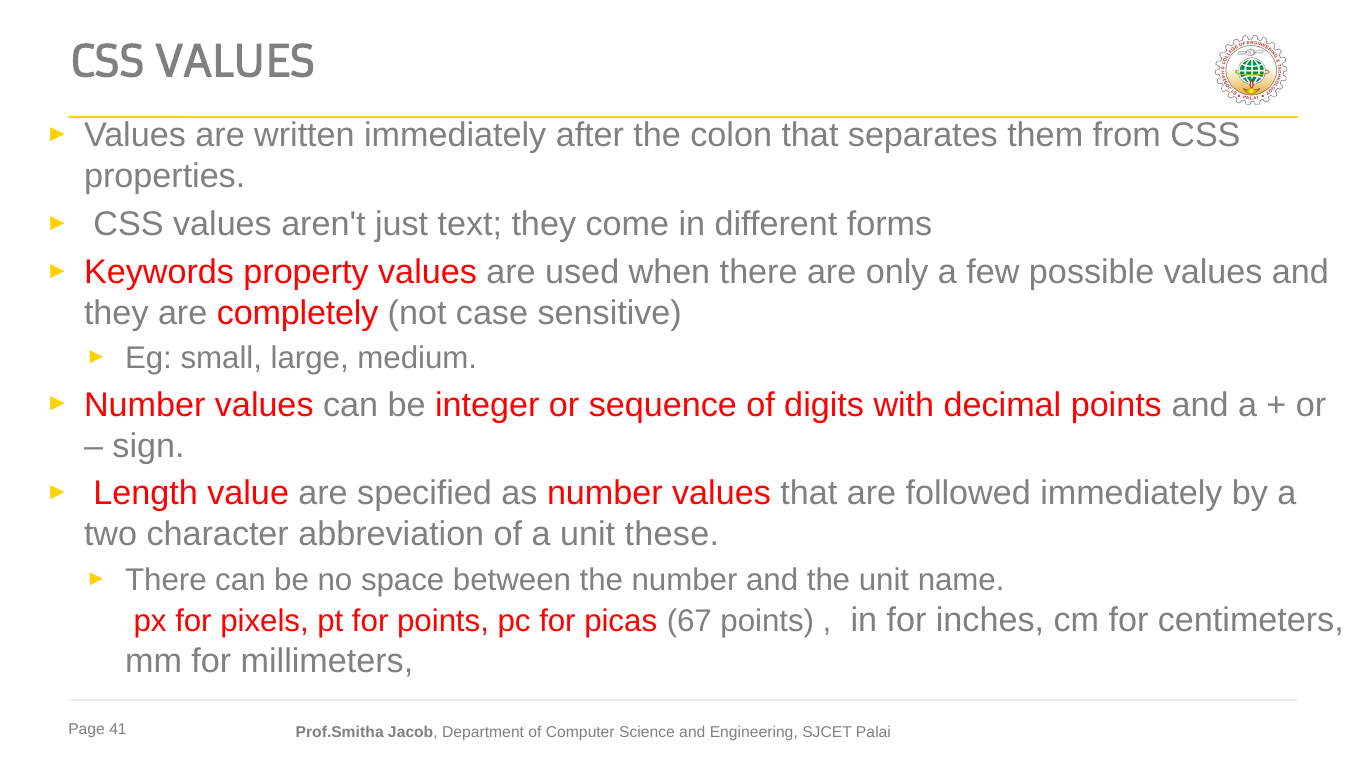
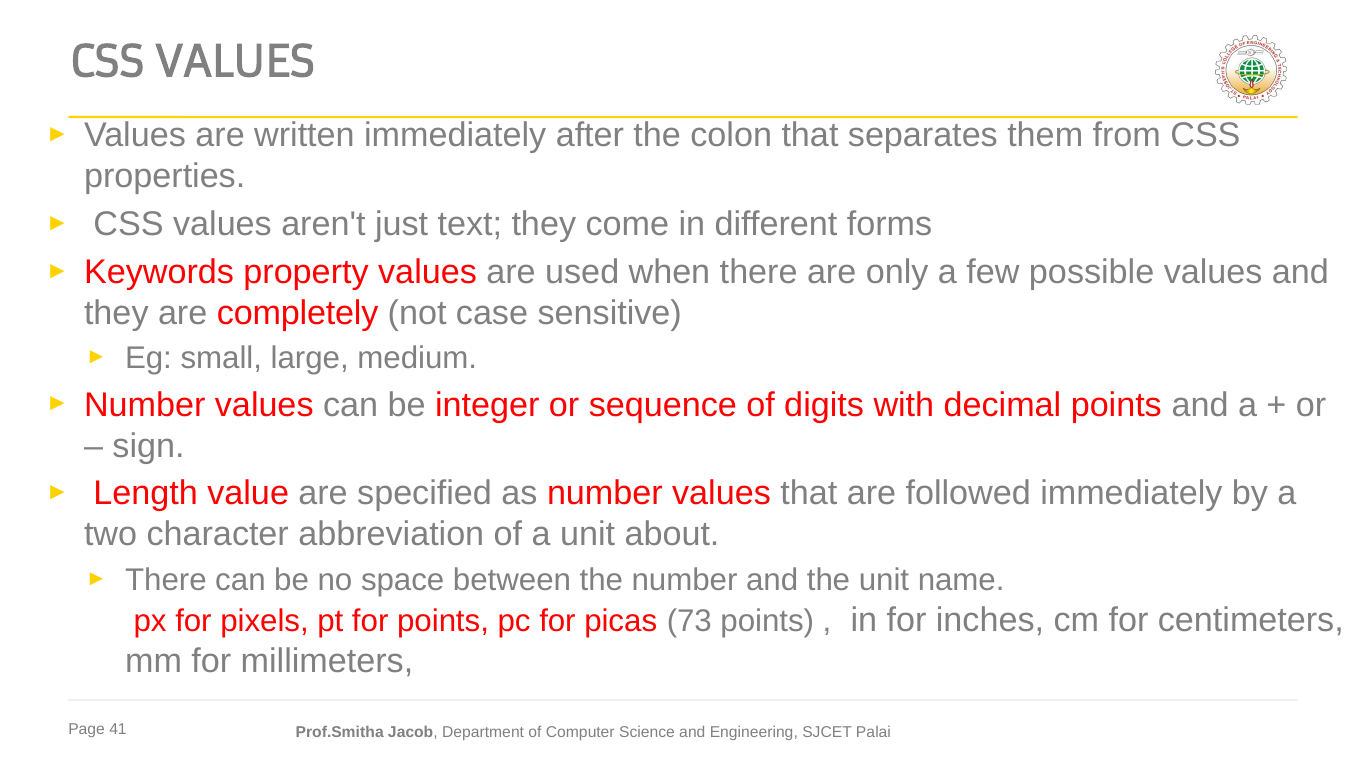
these: these -> about
67: 67 -> 73
